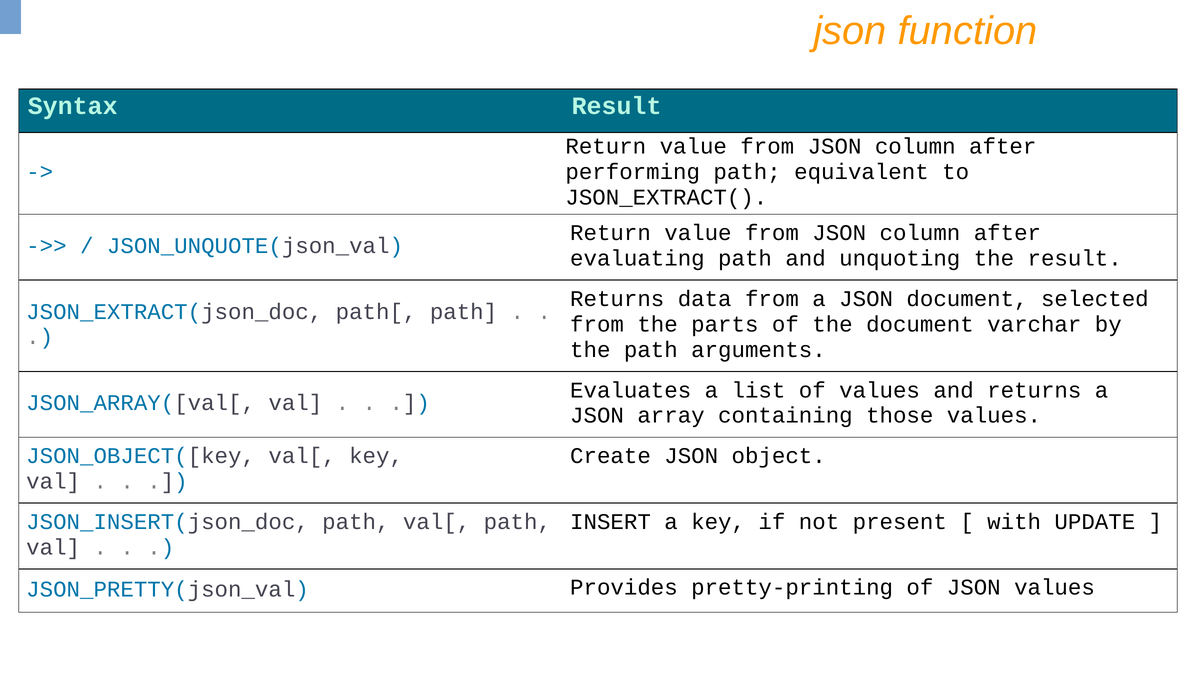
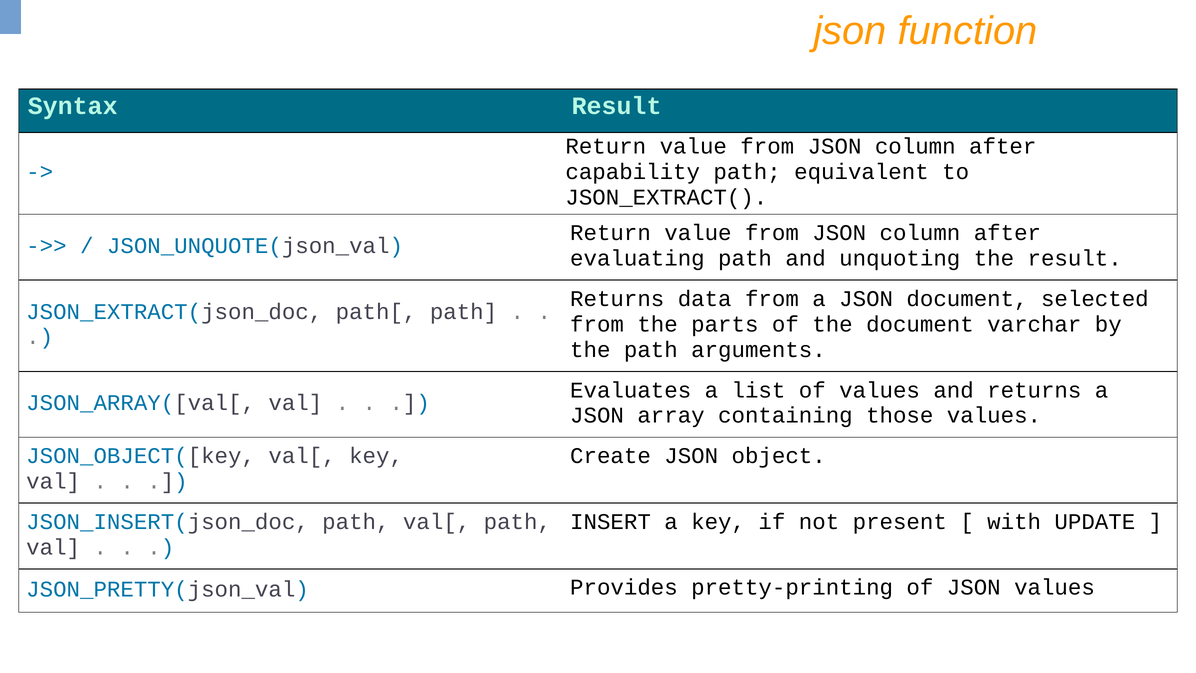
performing: performing -> capability
